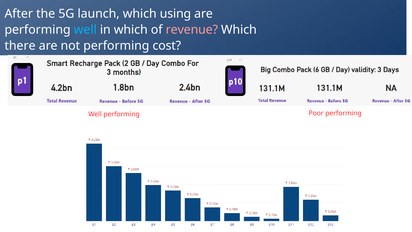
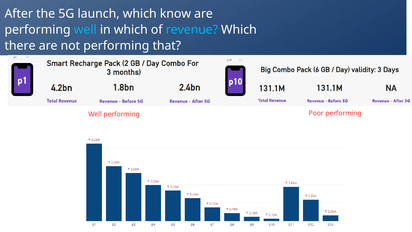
using: using -> know
revenue colour: pink -> light blue
cost: cost -> that
